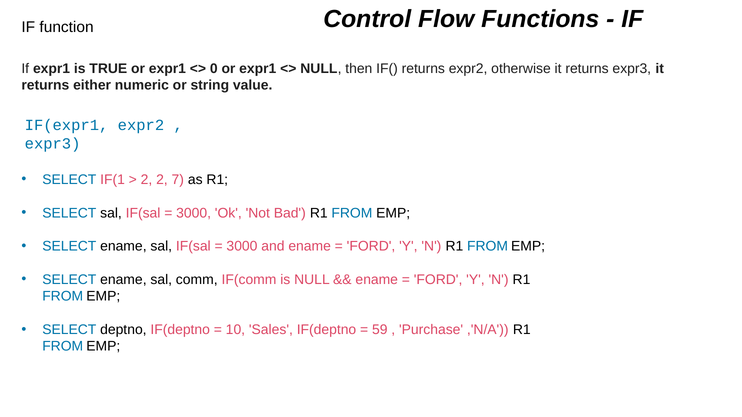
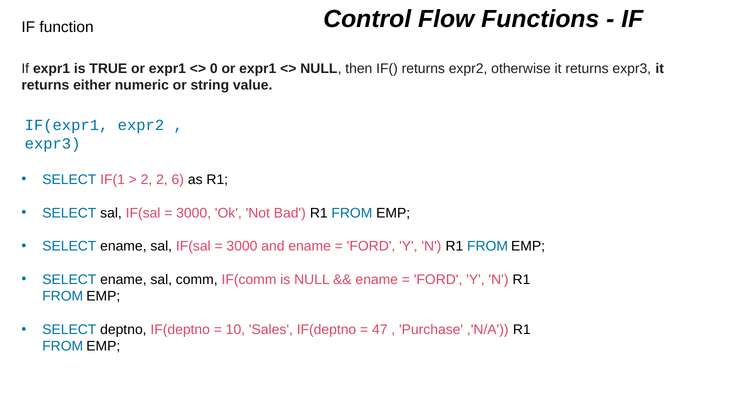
7: 7 -> 6
59: 59 -> 47
